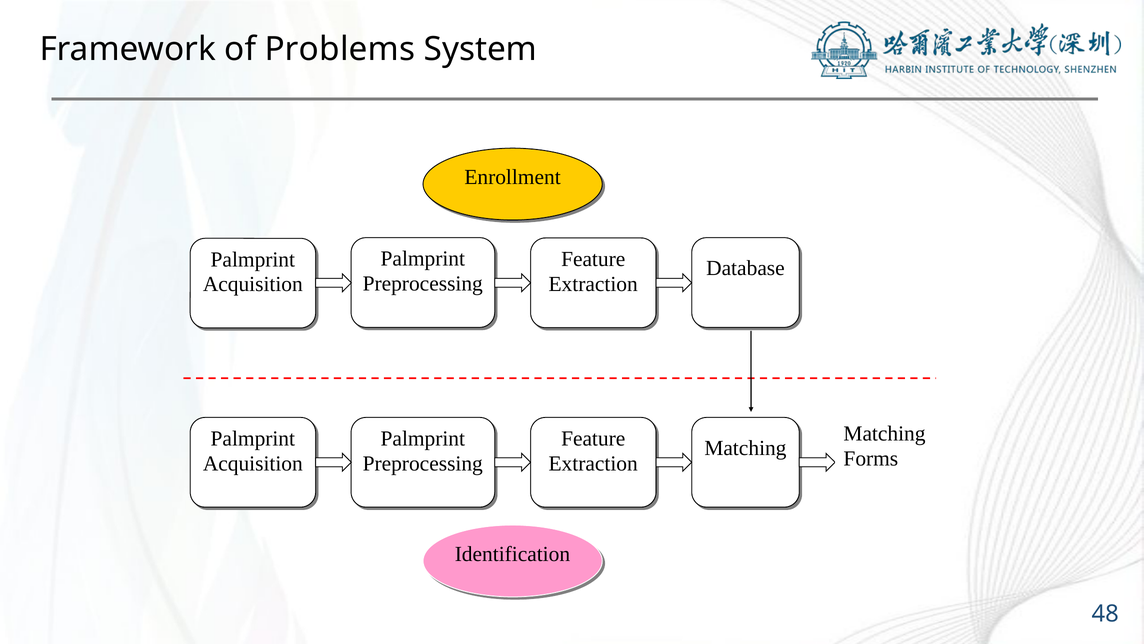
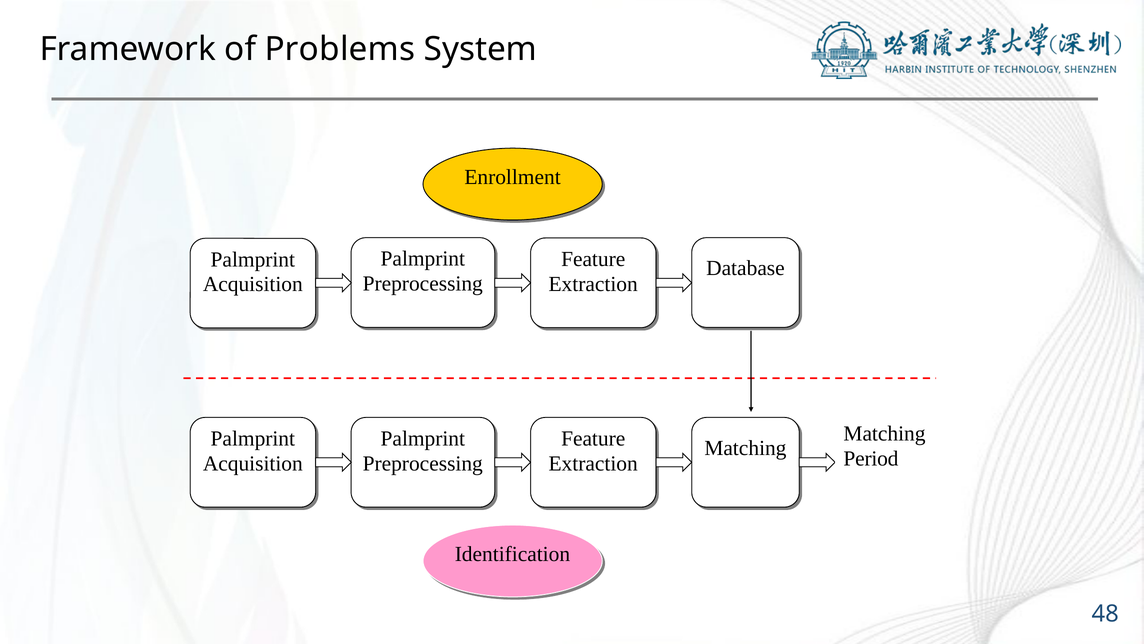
Forms: Forms -> Period
